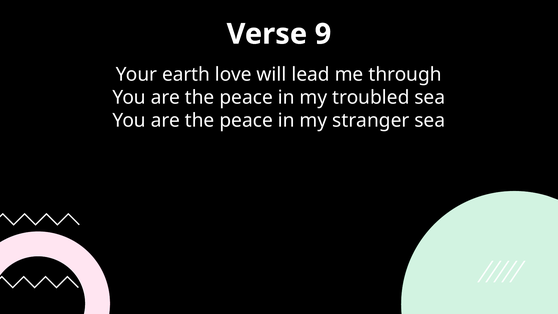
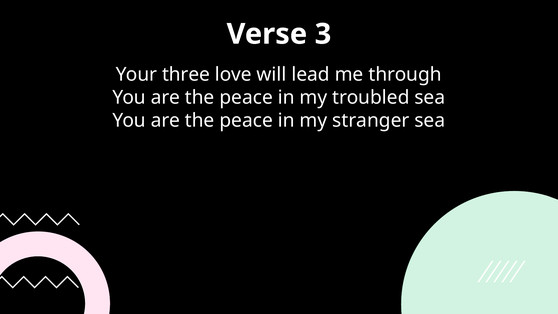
9: 9 -> 3
earth: earth -> three
